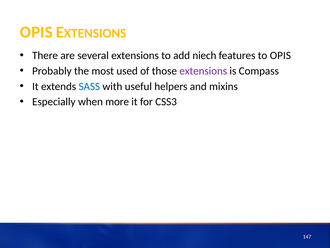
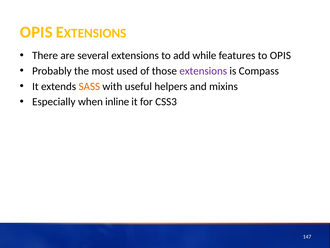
niech: niech -> while
SASS colour: blue -> orange
more: more -> inline
